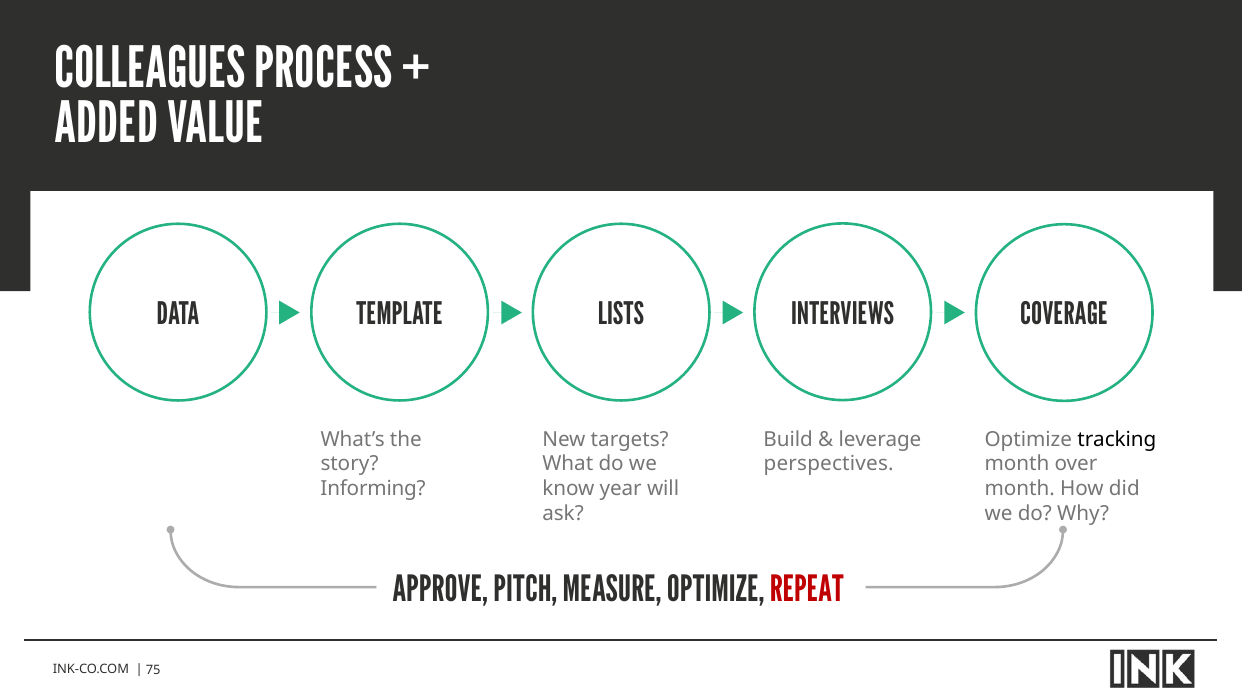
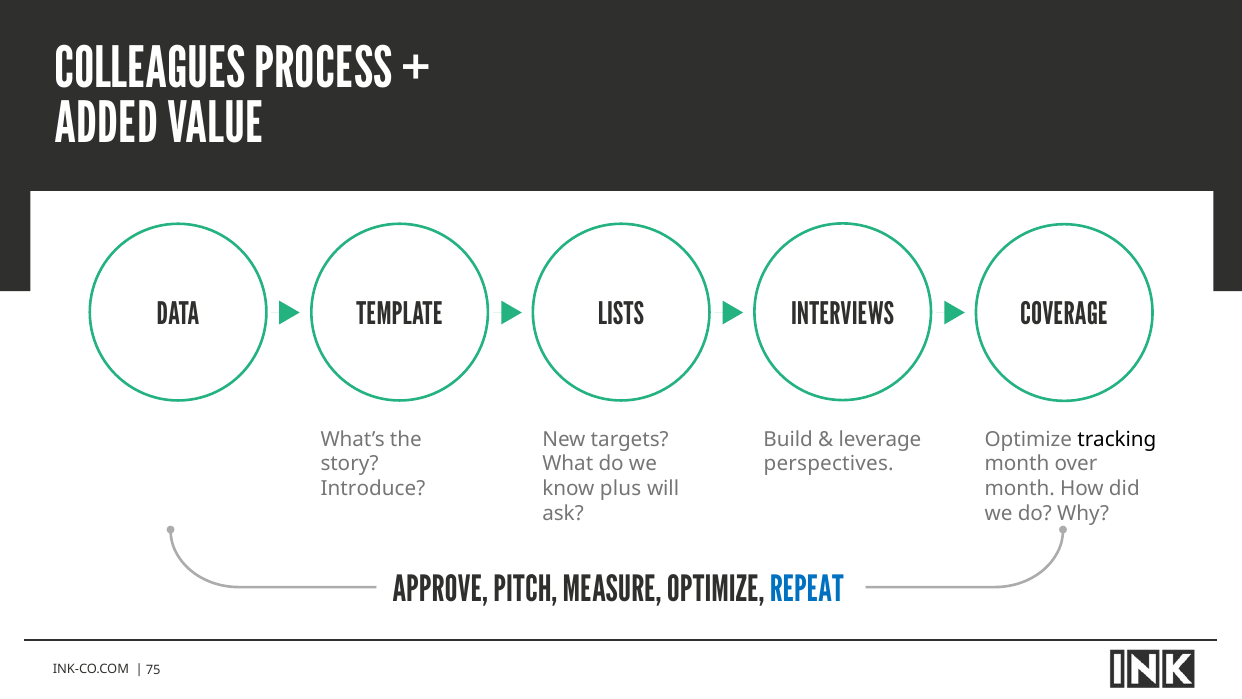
Informing: Informing -> Introduce
year: year -> plus
REPEAT colour: red -> blue
